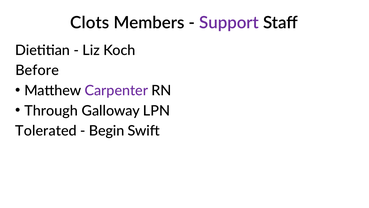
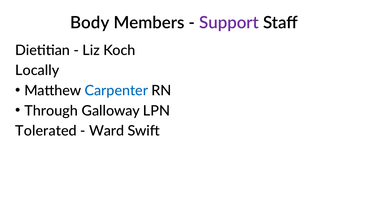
Clots: Clots -> Body
Before: Before -> Locally
Carpenter colour: purple -> blue
Begin: Begin -> Ward
